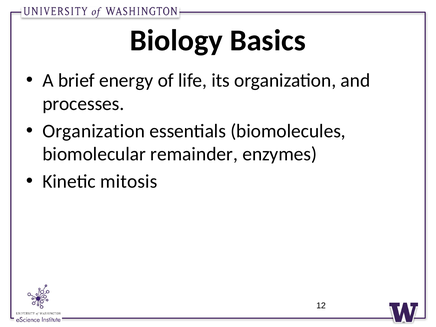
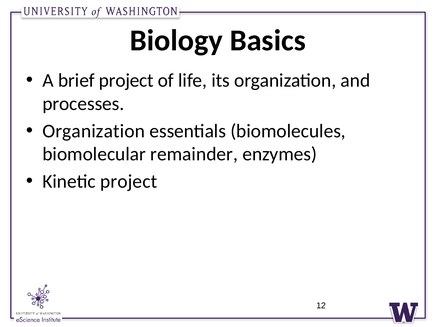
brief energy: energy -> project
Kinetic mitosis: mitosis -> project
